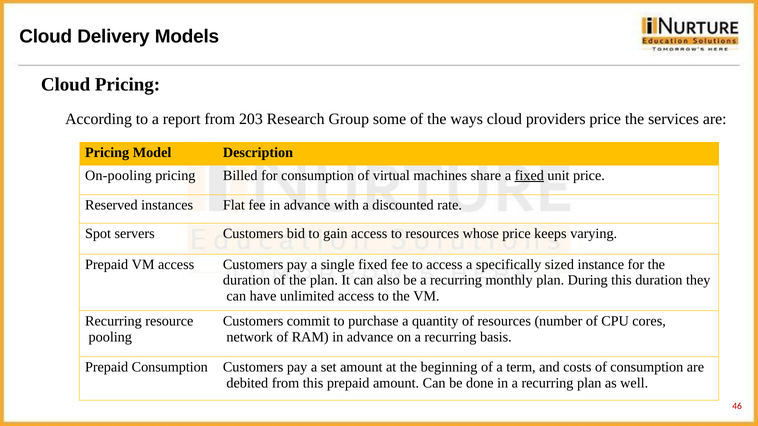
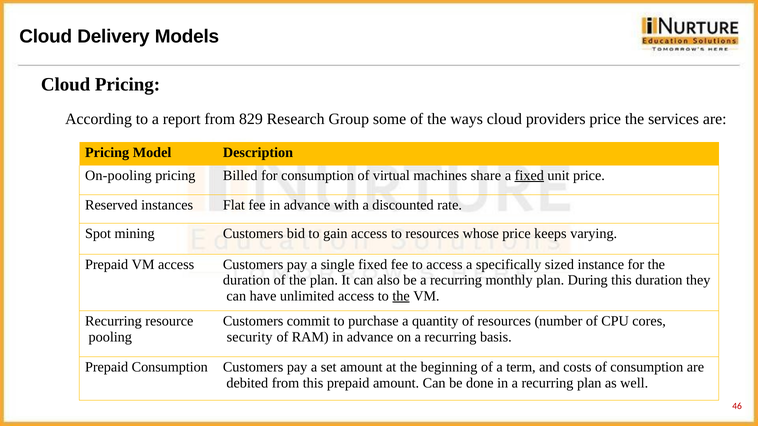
203: 203 -> 829
servers: servers -> mining
the at (401, 296) underline: none -> present
network: network -> security
